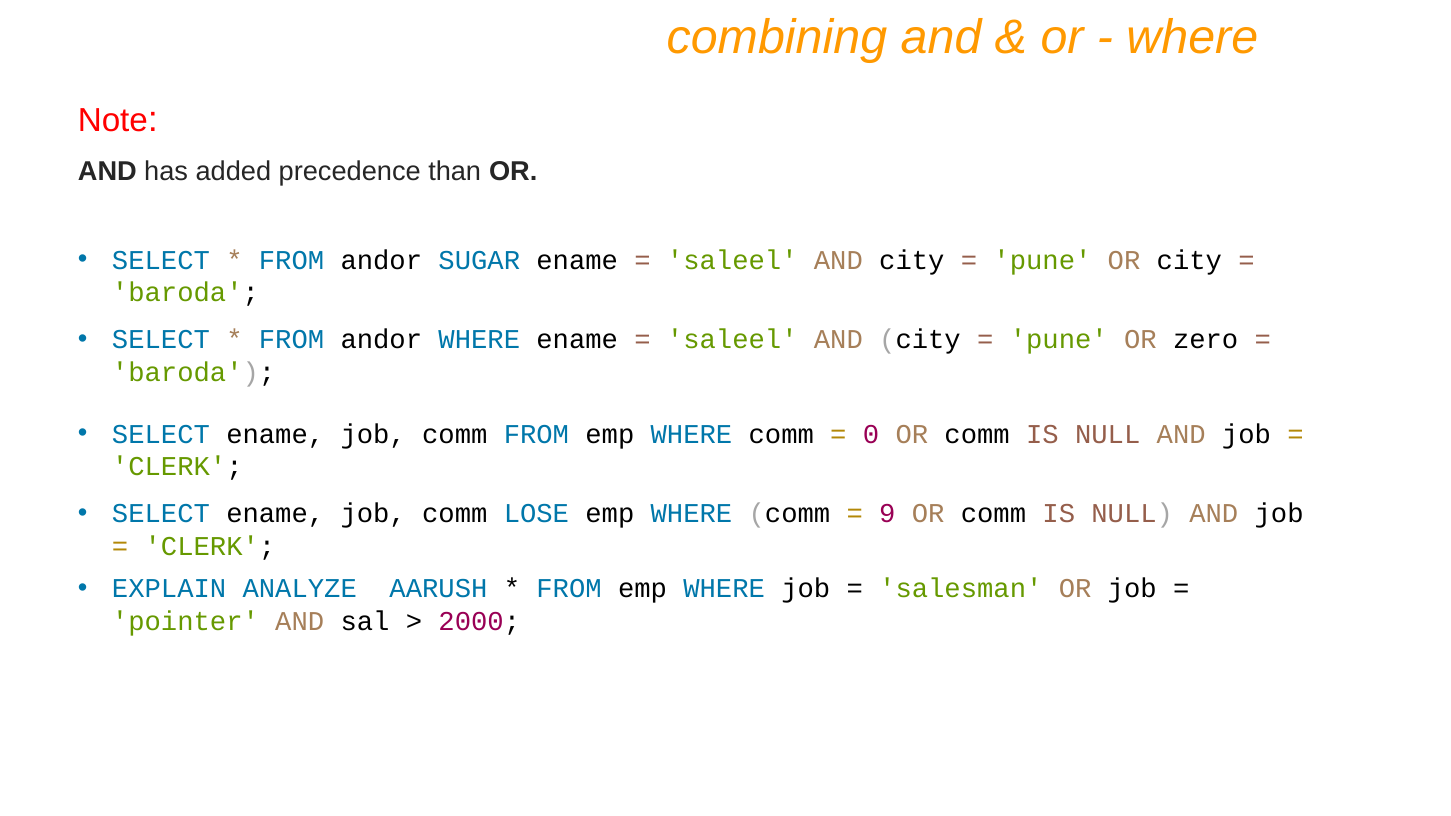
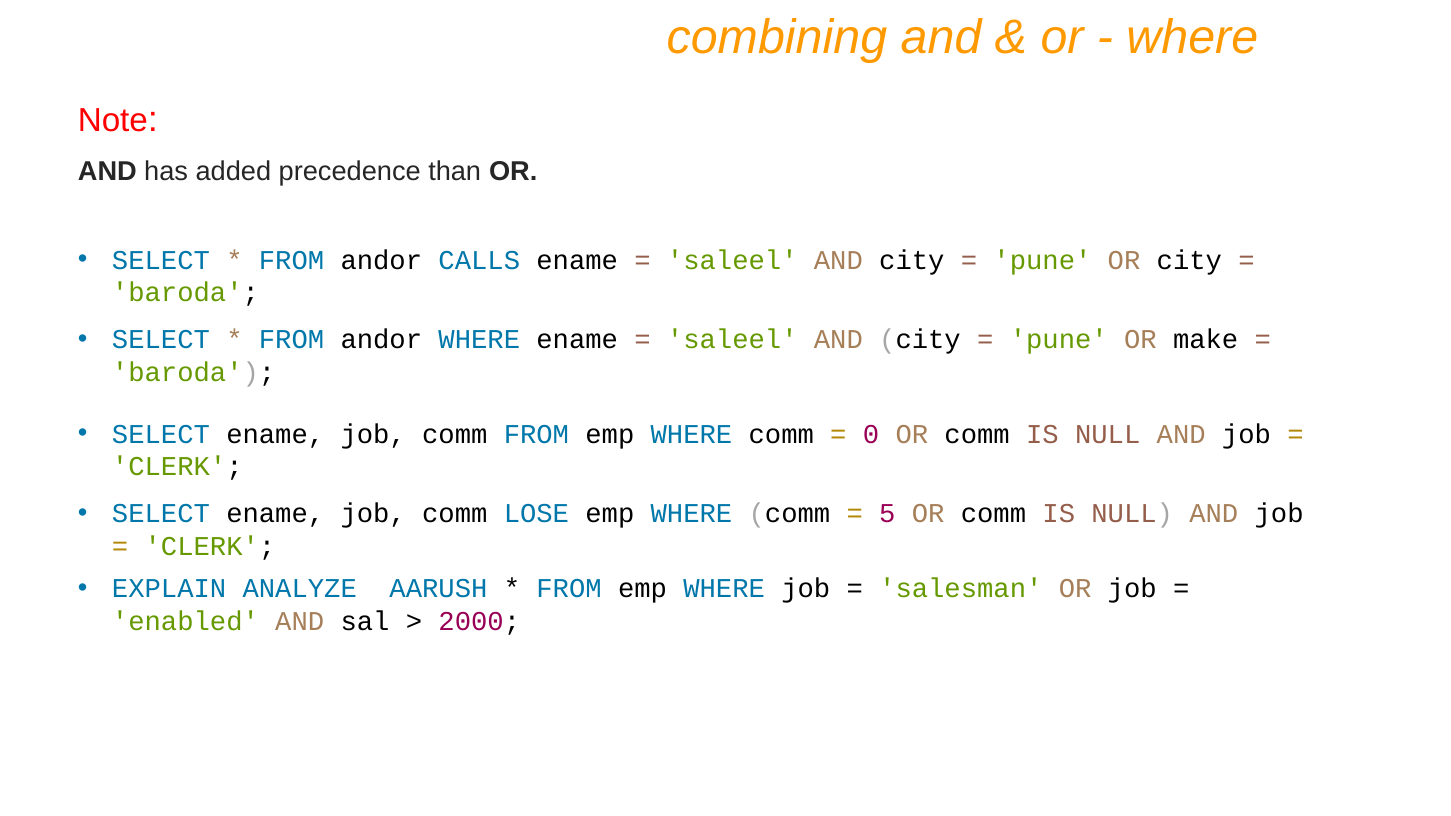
SUGAR: SUGAR -> CALLS
zero: zero -> make
9: 9 -> 5
pointer: pointer -> enabled
